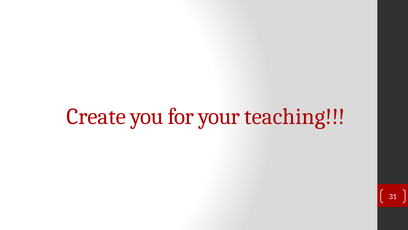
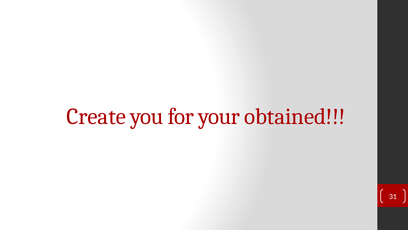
teaching: teaching -> obtained
